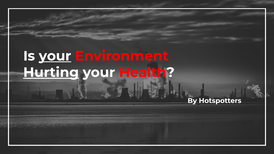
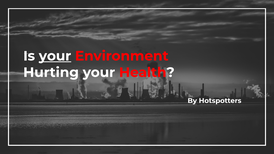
Hurting underline: present -> none
